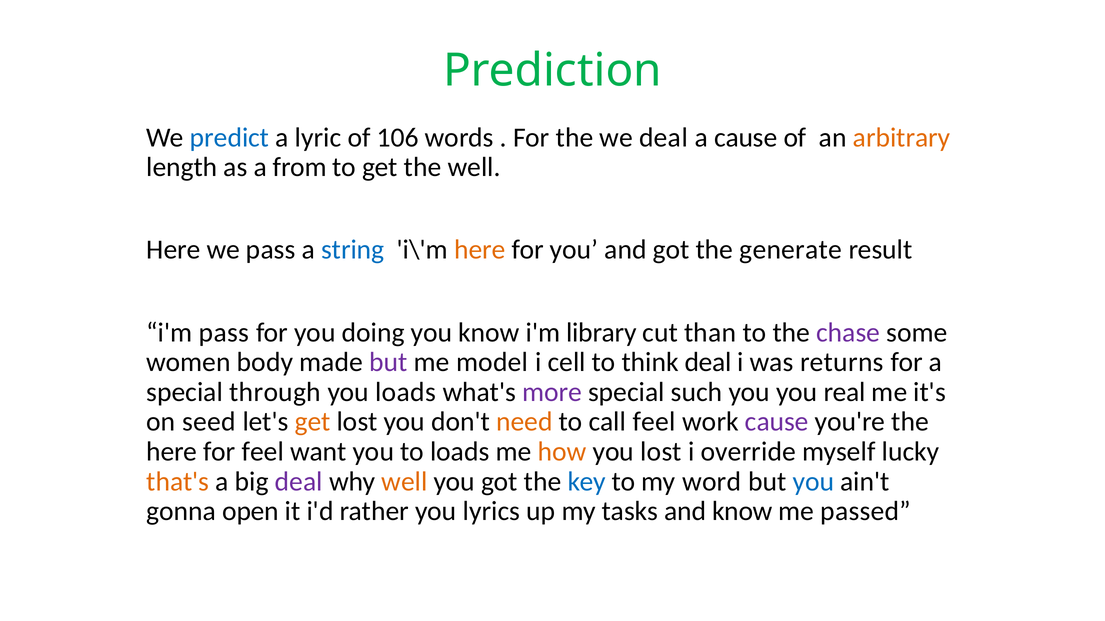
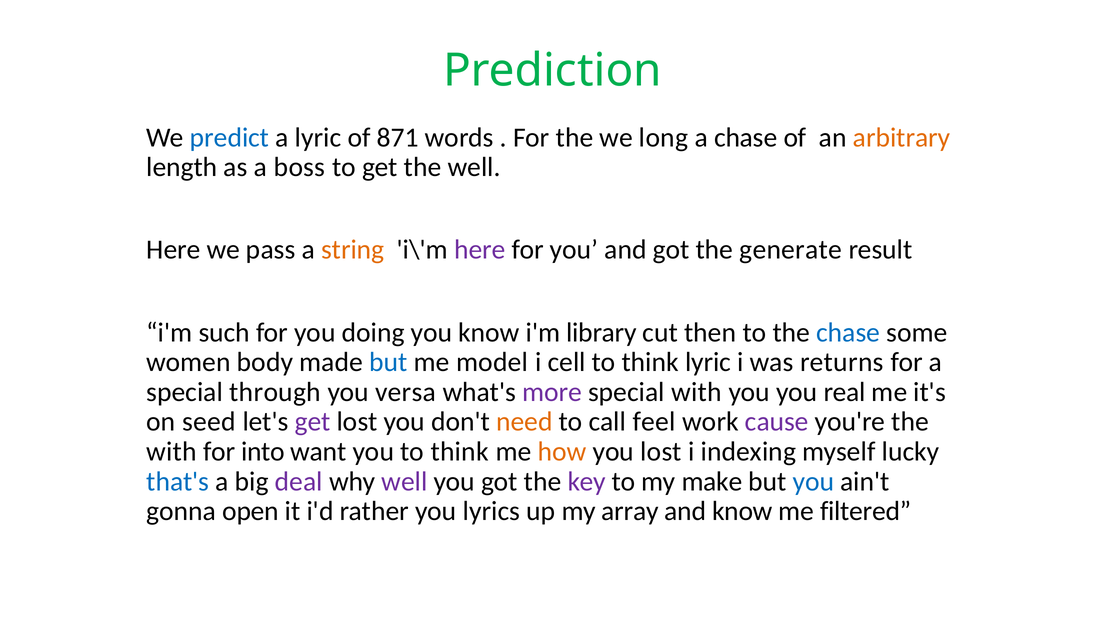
106: 106 -> 871
we deal: deal -> long
a cause: cause -> chase
from: from -> boss
string colour: blue -> orange
here at (480, 250) colour: orange -> purple
i'm pass: pass -> such
than: than -> then
chase at (848, 333) colour: purple -> blue
but at (388, 363) colour: purple -> blue
think deal: deal -> lyric
you loads: loads -> versa
special such: such -> with
get at (313, 422) colour: orange -> purple
here at (172, 452): here -> with
for feel: feel -> into
you to loads: loads -> think
override: override -> indexing
that's colour: orange -> blue
well at (404, 482) colour: orange -> purple
key colour: blue -> purple
word: word -> make
tasks: tasks -> array
passed: passed -> filtered
